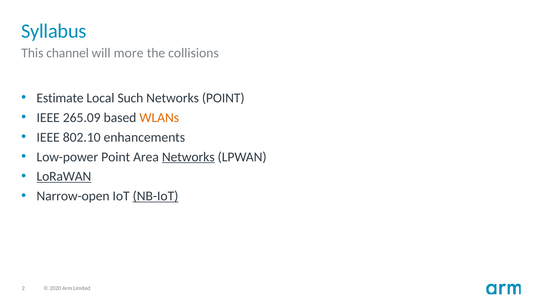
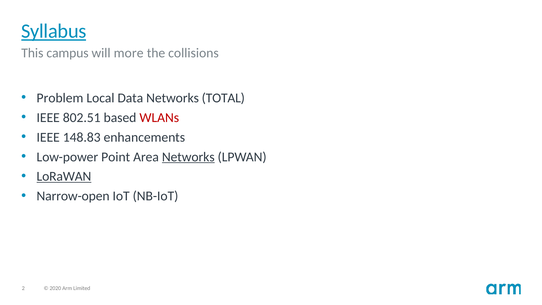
Syllabus underline: none -> present
channel: channel -> campus
Estimate: Estimate -> Problem
Such: Such -> Data
Networks POINT: POINT -> TOTAL
265.09: 265.09 -> 802.51
WLANs colour: orange -> red
802.10: 802.10 -> 148.83
NB-IoT underline: present -> none
